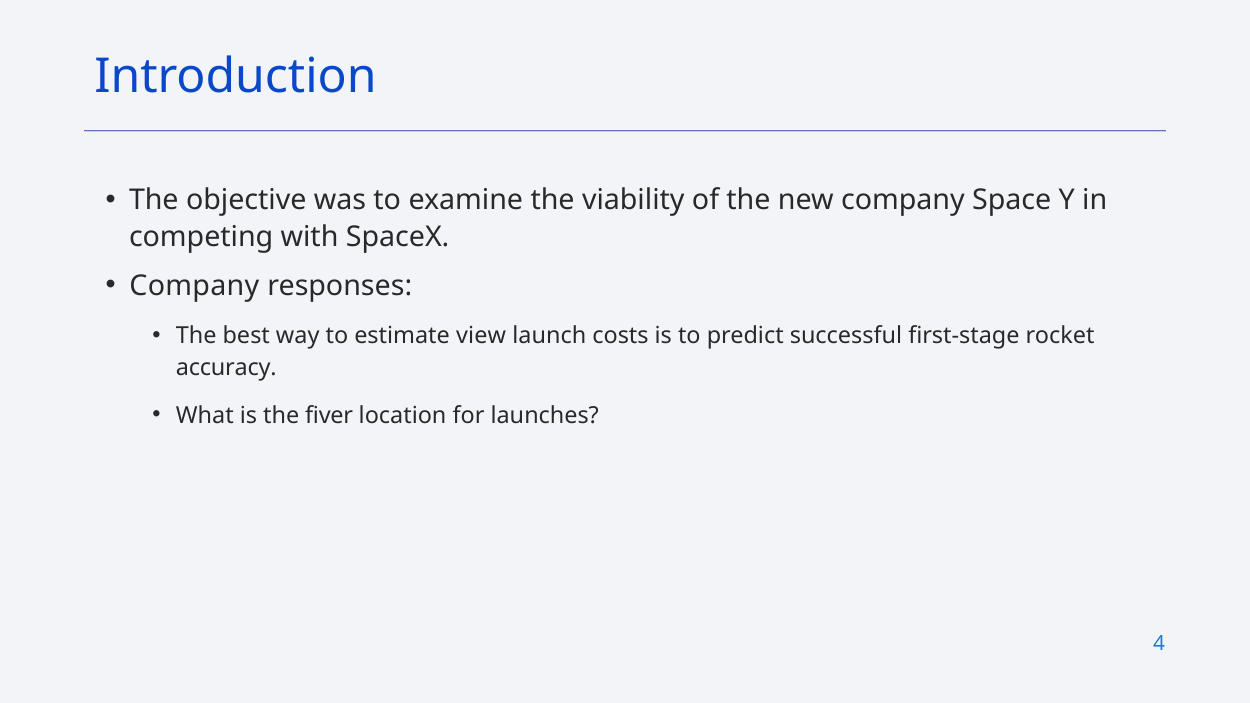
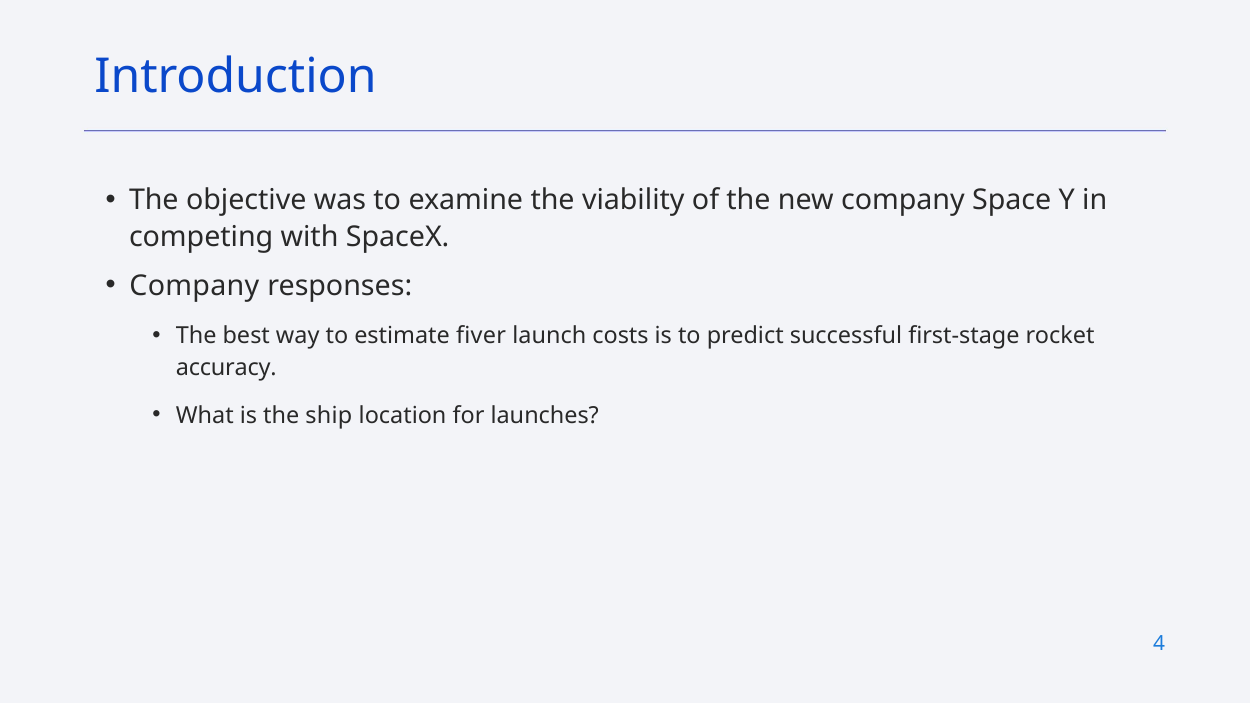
view: view -> fiver
fiver: fiver -> ship
